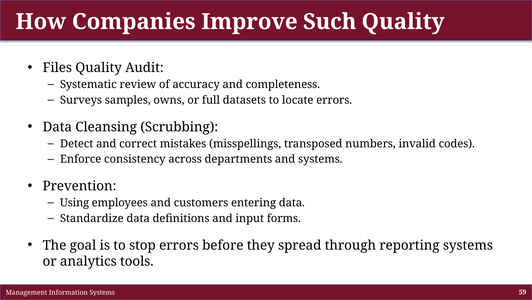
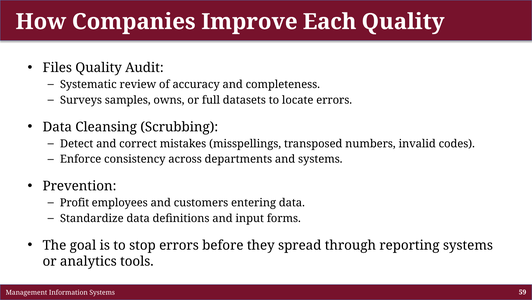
Such: Such -> Each
Using: Using -> Profit
